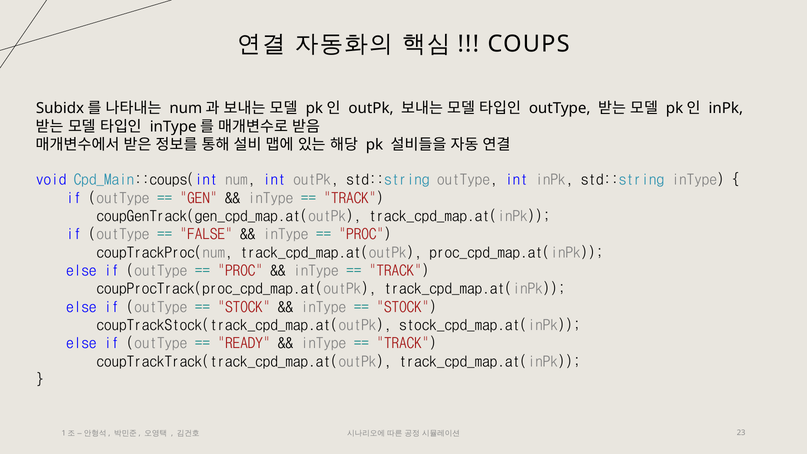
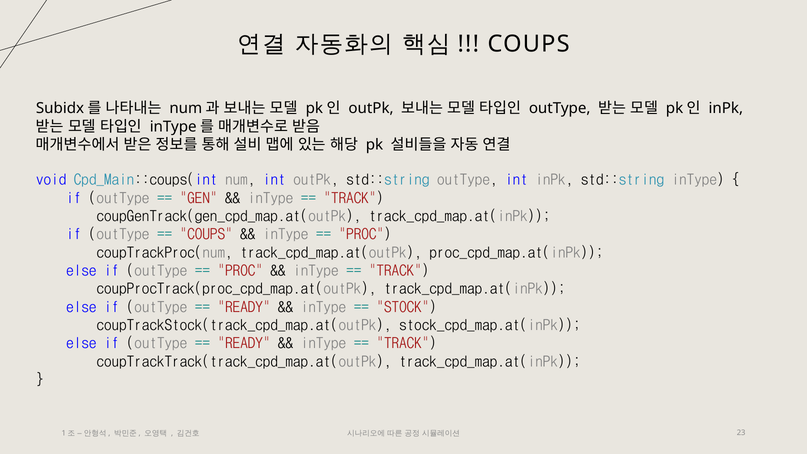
FALSE at (206, 234): FALSE -> COUPS
STOCK at (244, 307): STOCK -> READY
